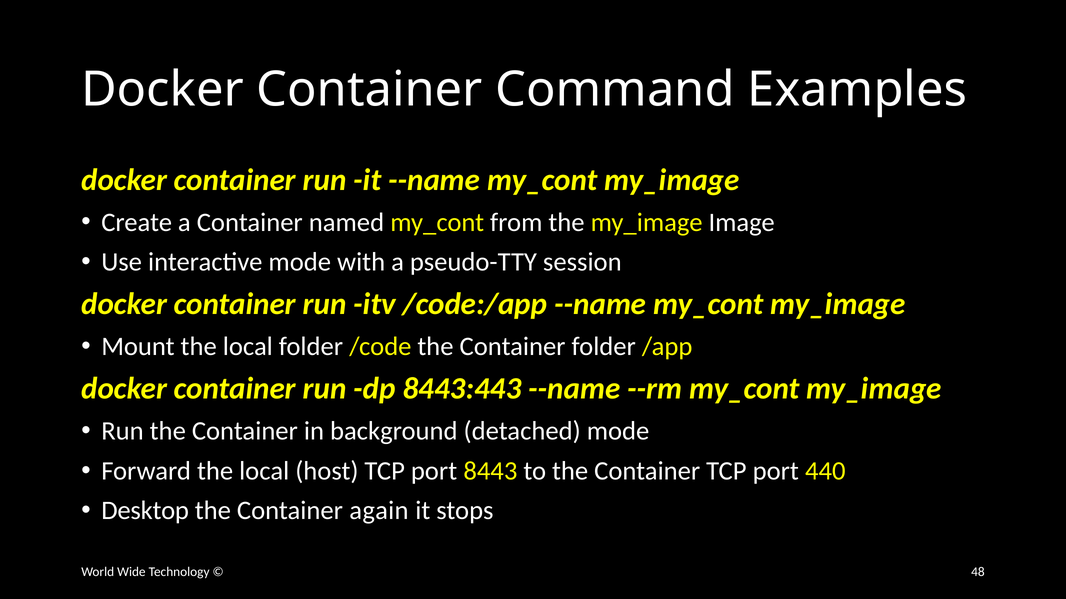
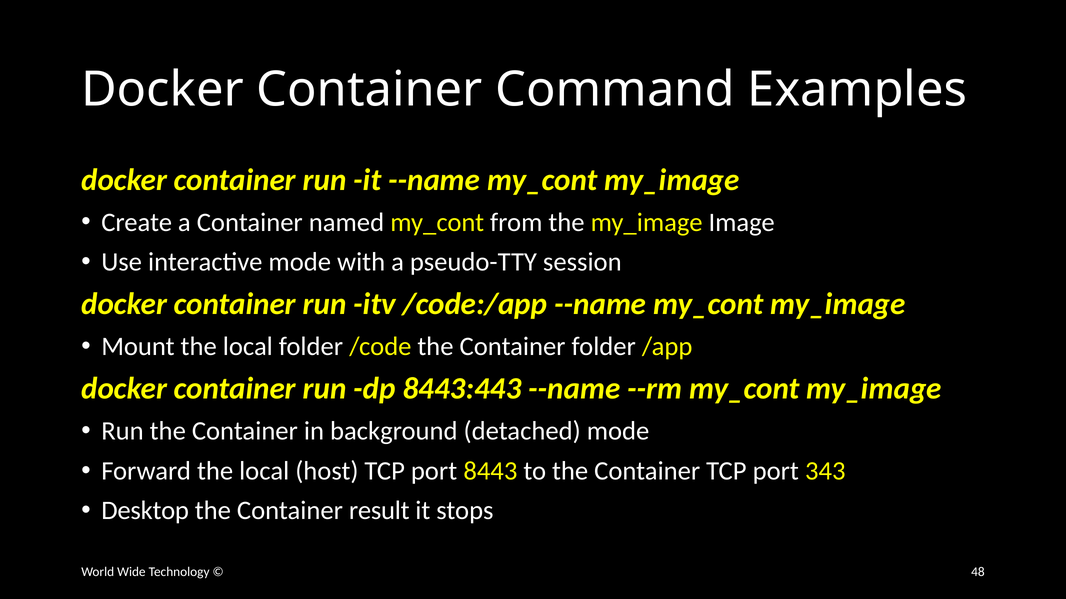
440: 440 -> 343
again: again -> result
